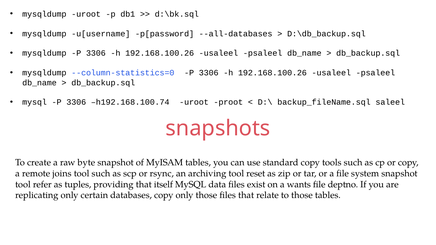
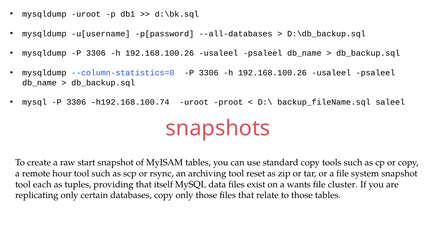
byte: byte -> start
joins: joins -> hour
refer: refer -> each
deptno: deptno -> cluster
